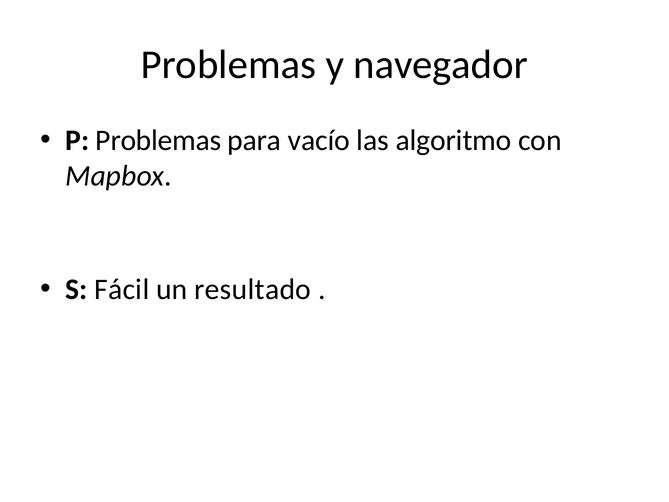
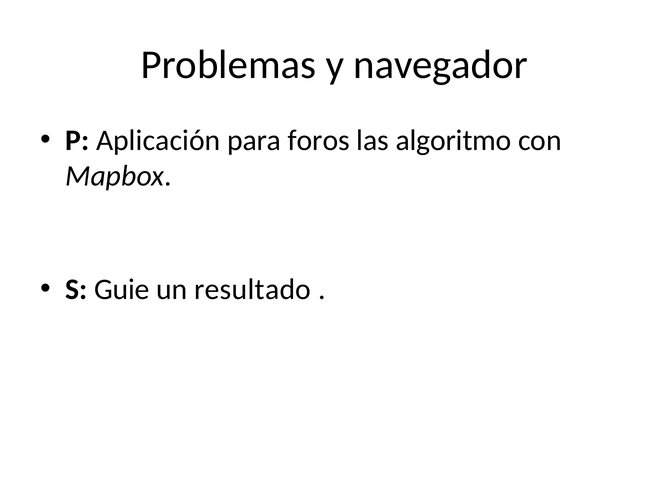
P Problemas: Problemas -> Aplicación
vacío: vacío -> foros
Fácil: Fácil -> Guie
